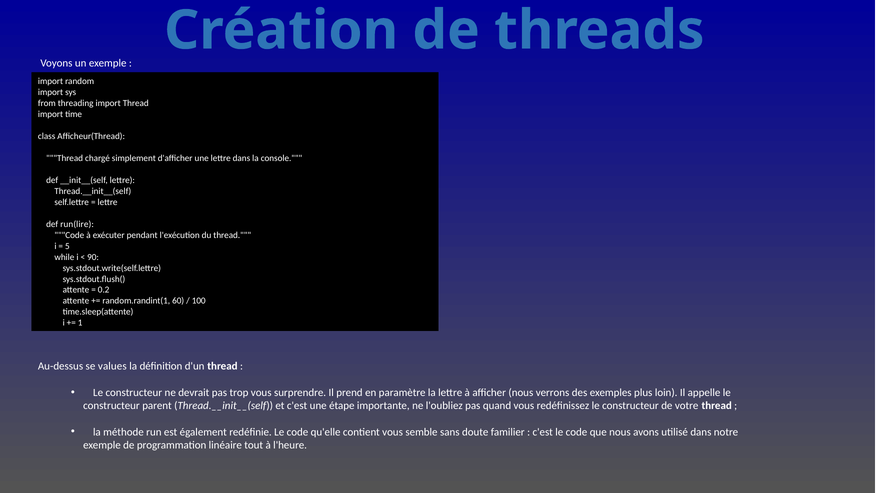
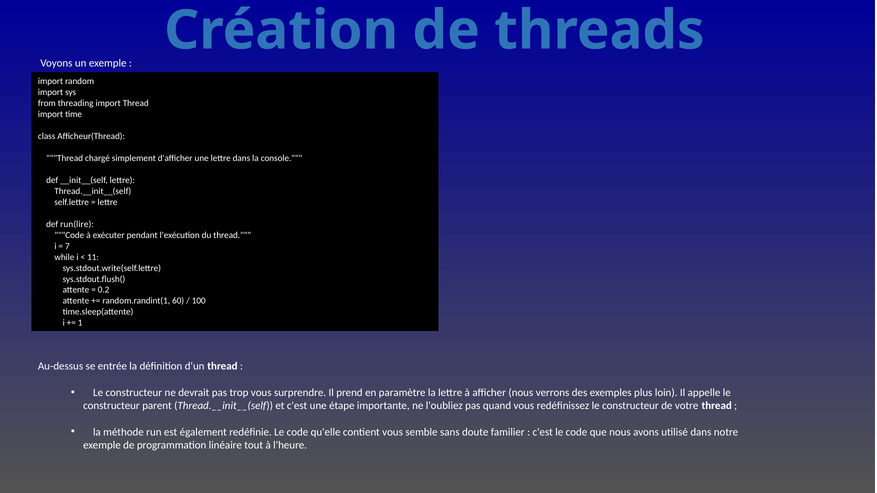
5: 5 -> 7
90: 90 -> 11
values: values -> entrée
